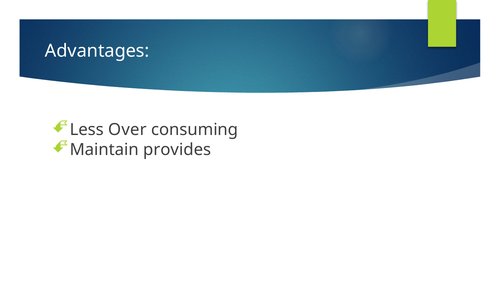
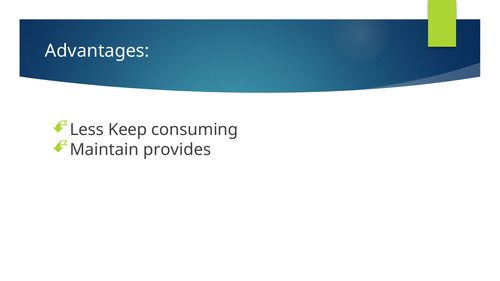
Over: Over -> Keep
